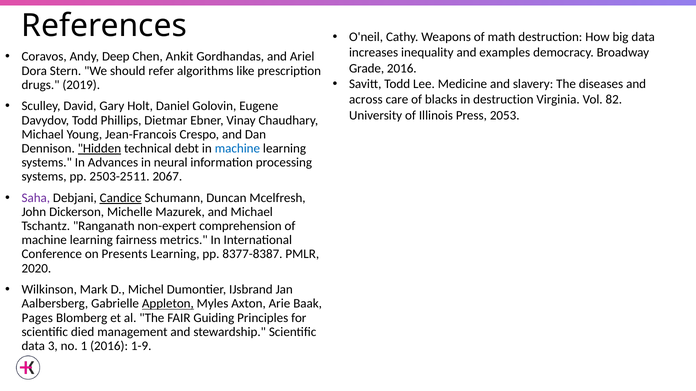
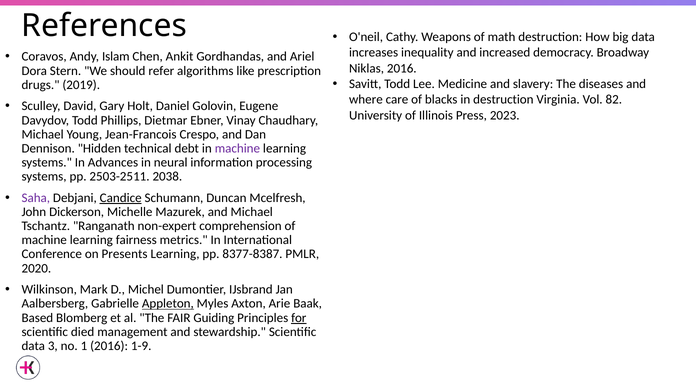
examples: examples -> increased
Deep: Deep -> Islam
Grade: Grade -> Niklas
across: across -> where
2053: 2053 -> 2023
Hidden underline: present -> none
machine at (237, 149) colour: blue -> purple
2067: 2067 -> 2038
Pages: Pages -> Based
for underline: none -> present
